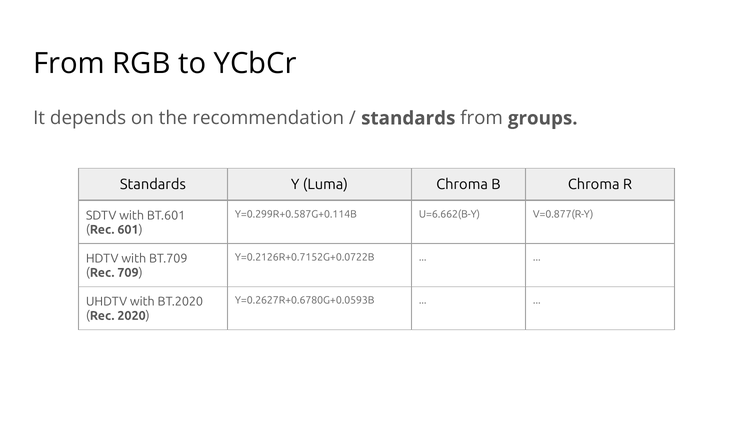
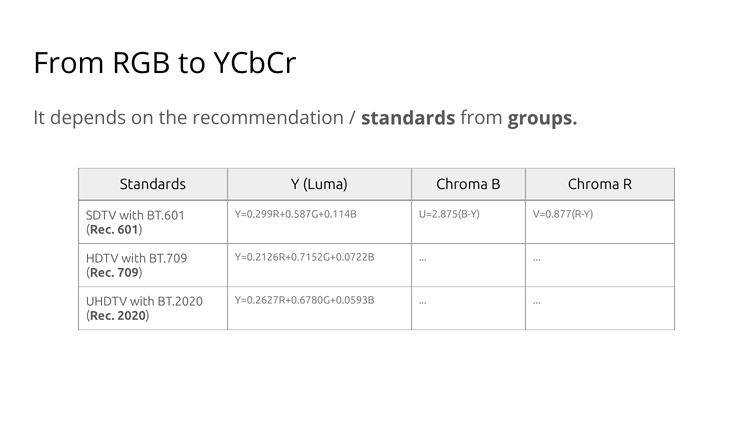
U=6.662(B-Y: U=6.662(B-Y -> U=2.875(B-Y
